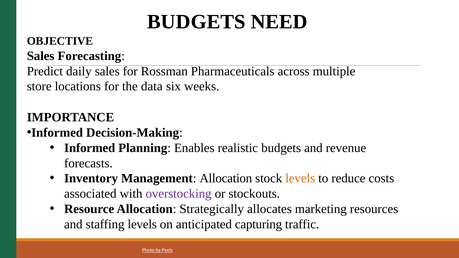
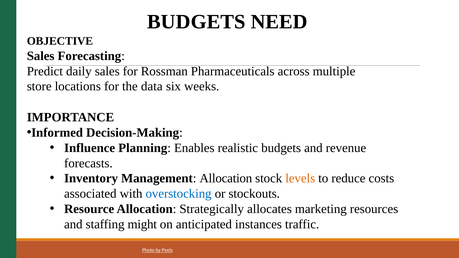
Informed at (90, 148): Informed -> Influence
overstocking colour: purple -> blue
staffing levels: levels -> might
capturing: capturing -> instances
